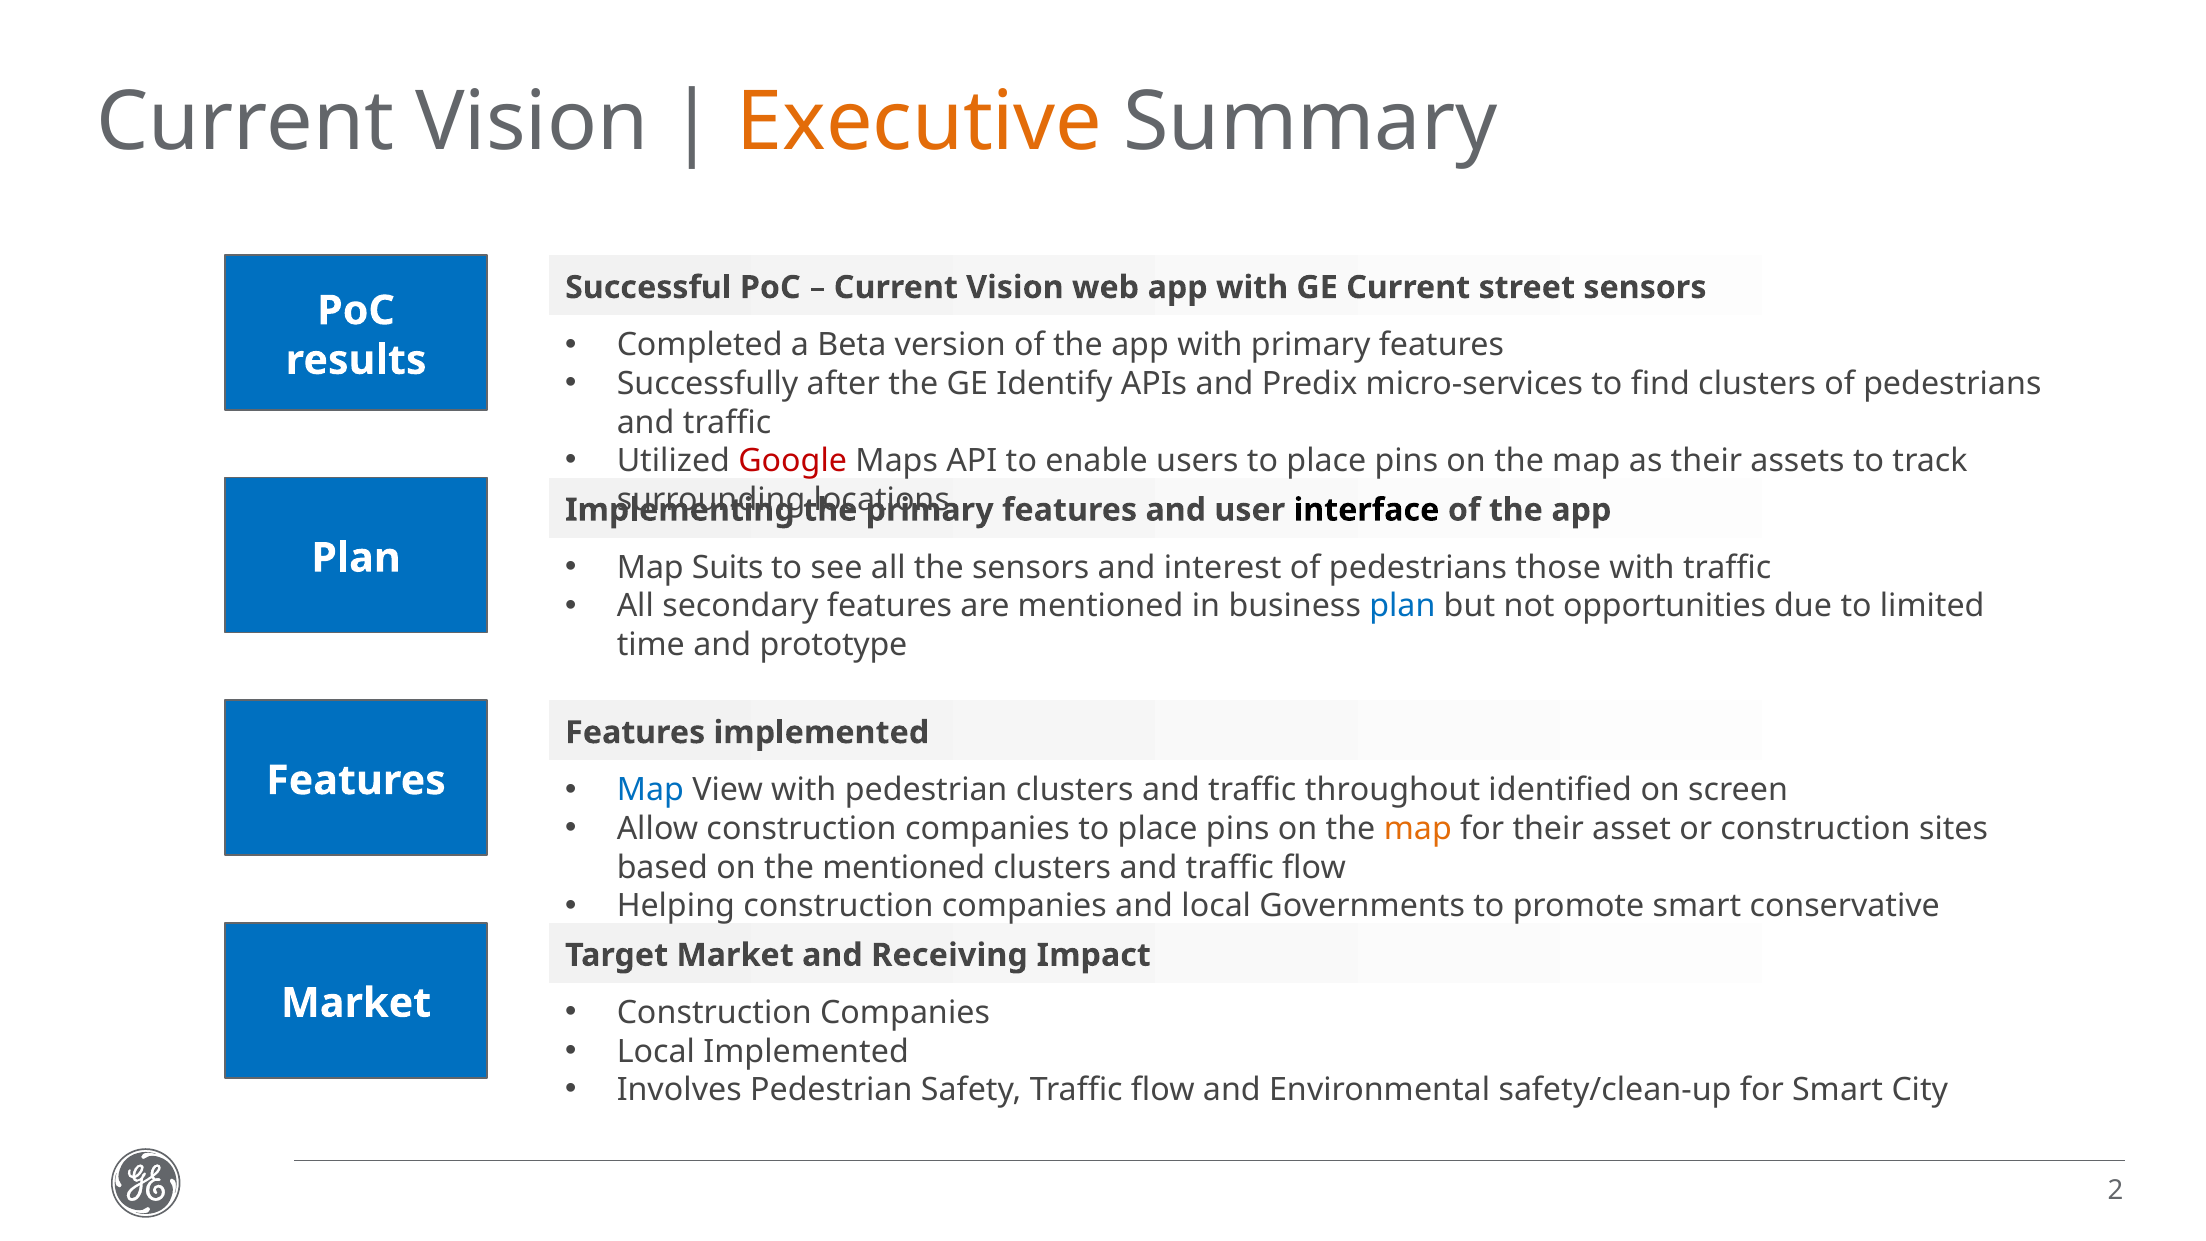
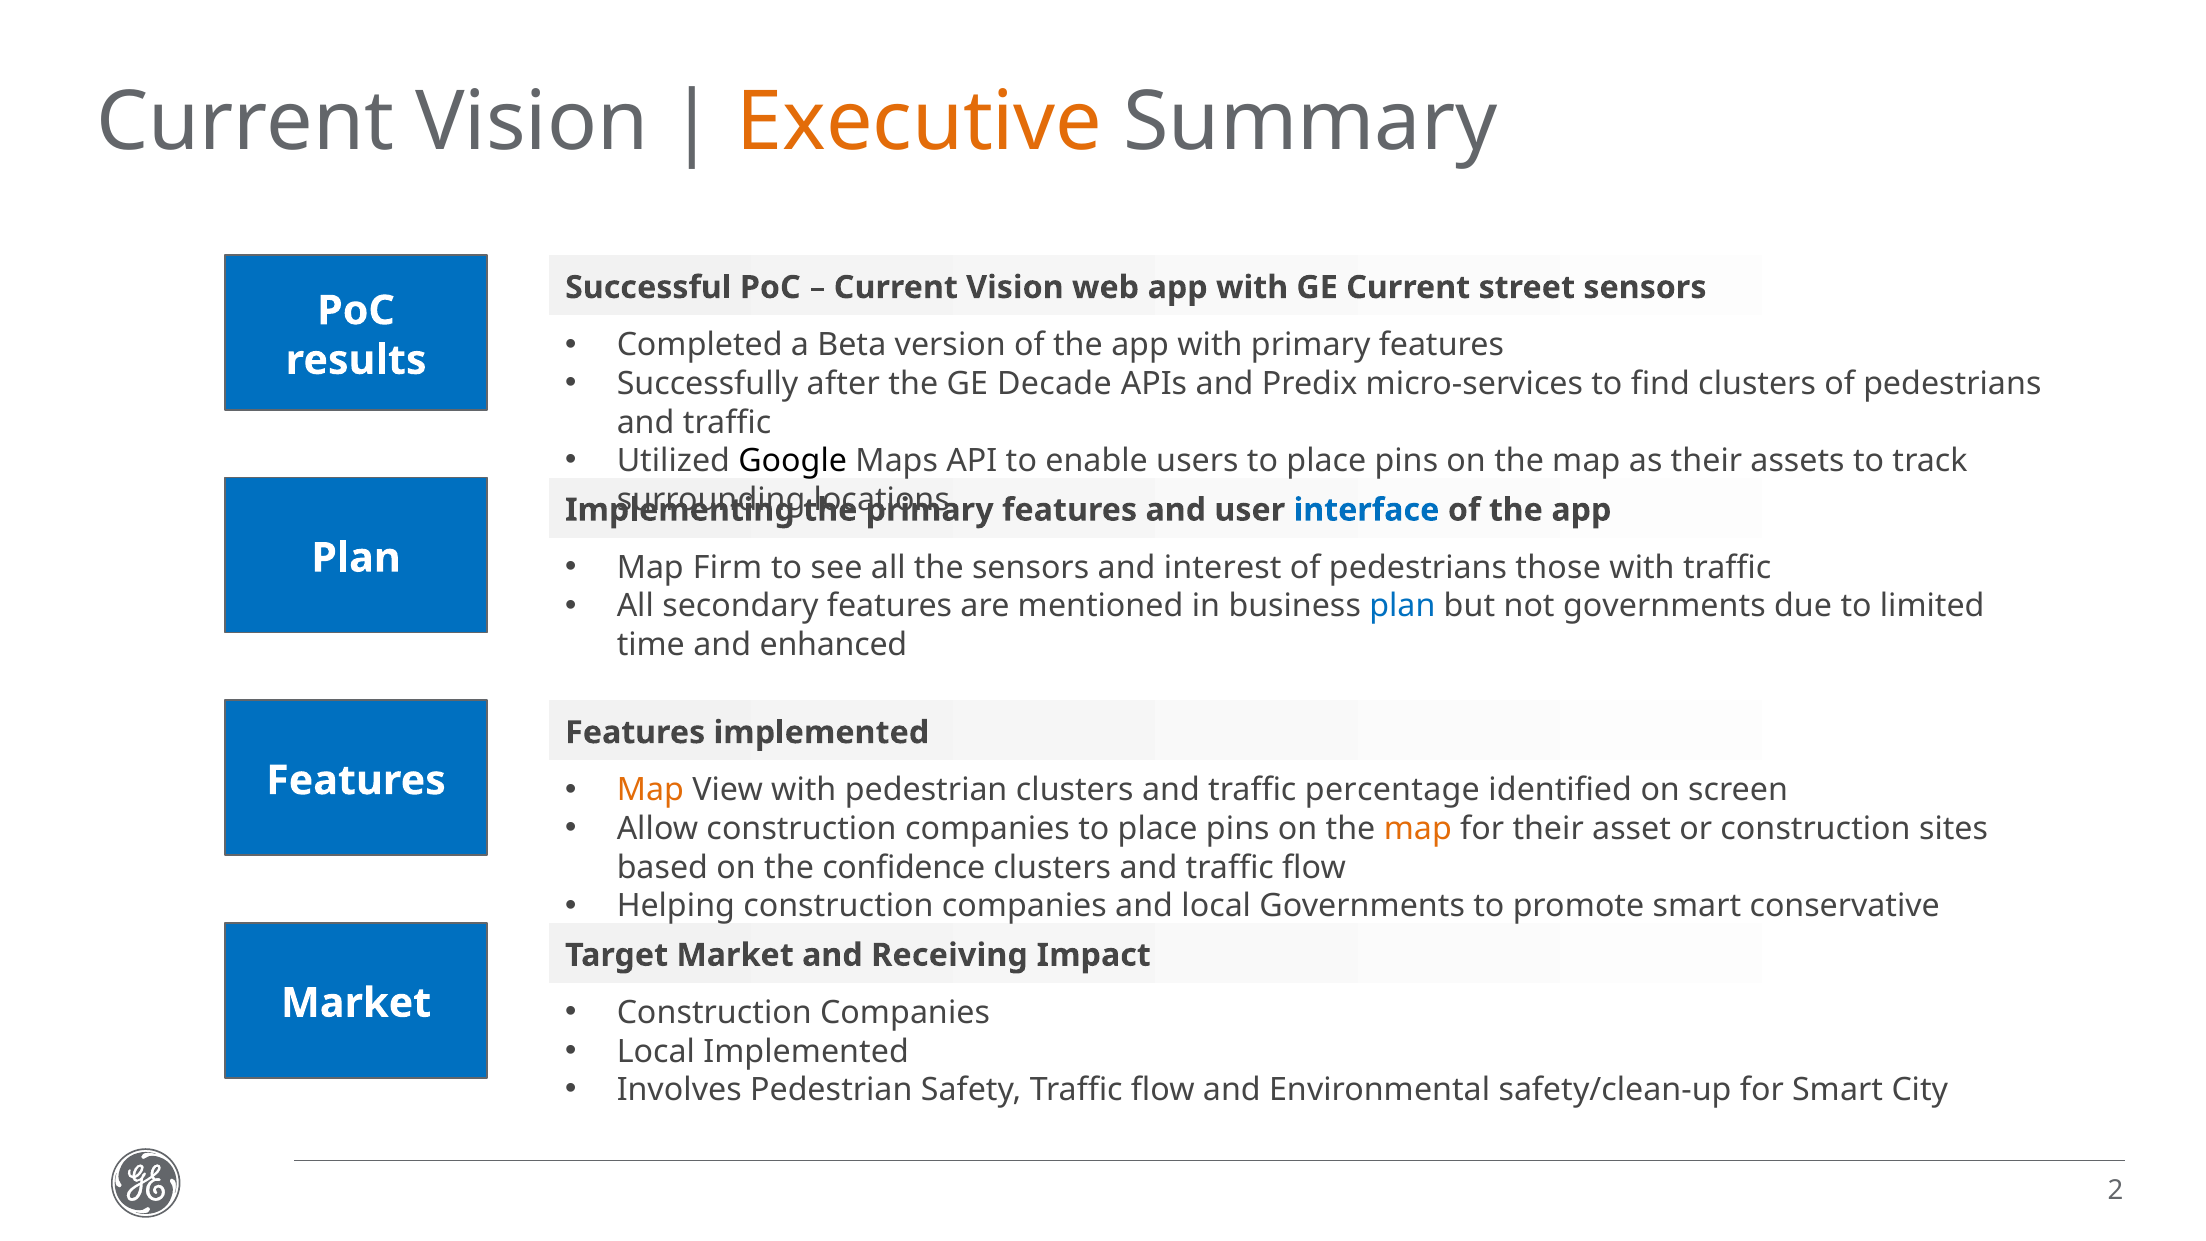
Identify: Identify -> Decade
Google colour: red -> black
interface colour: black -> blue
Suits: Suits -> Firm
not opportunities: opportunities -> governments
prototype: prototype -> enhanced
Map at (650, 790) colour: blue -> orange
throughout: throughout -> percentage
the mentioned: mentioned -> confidence
